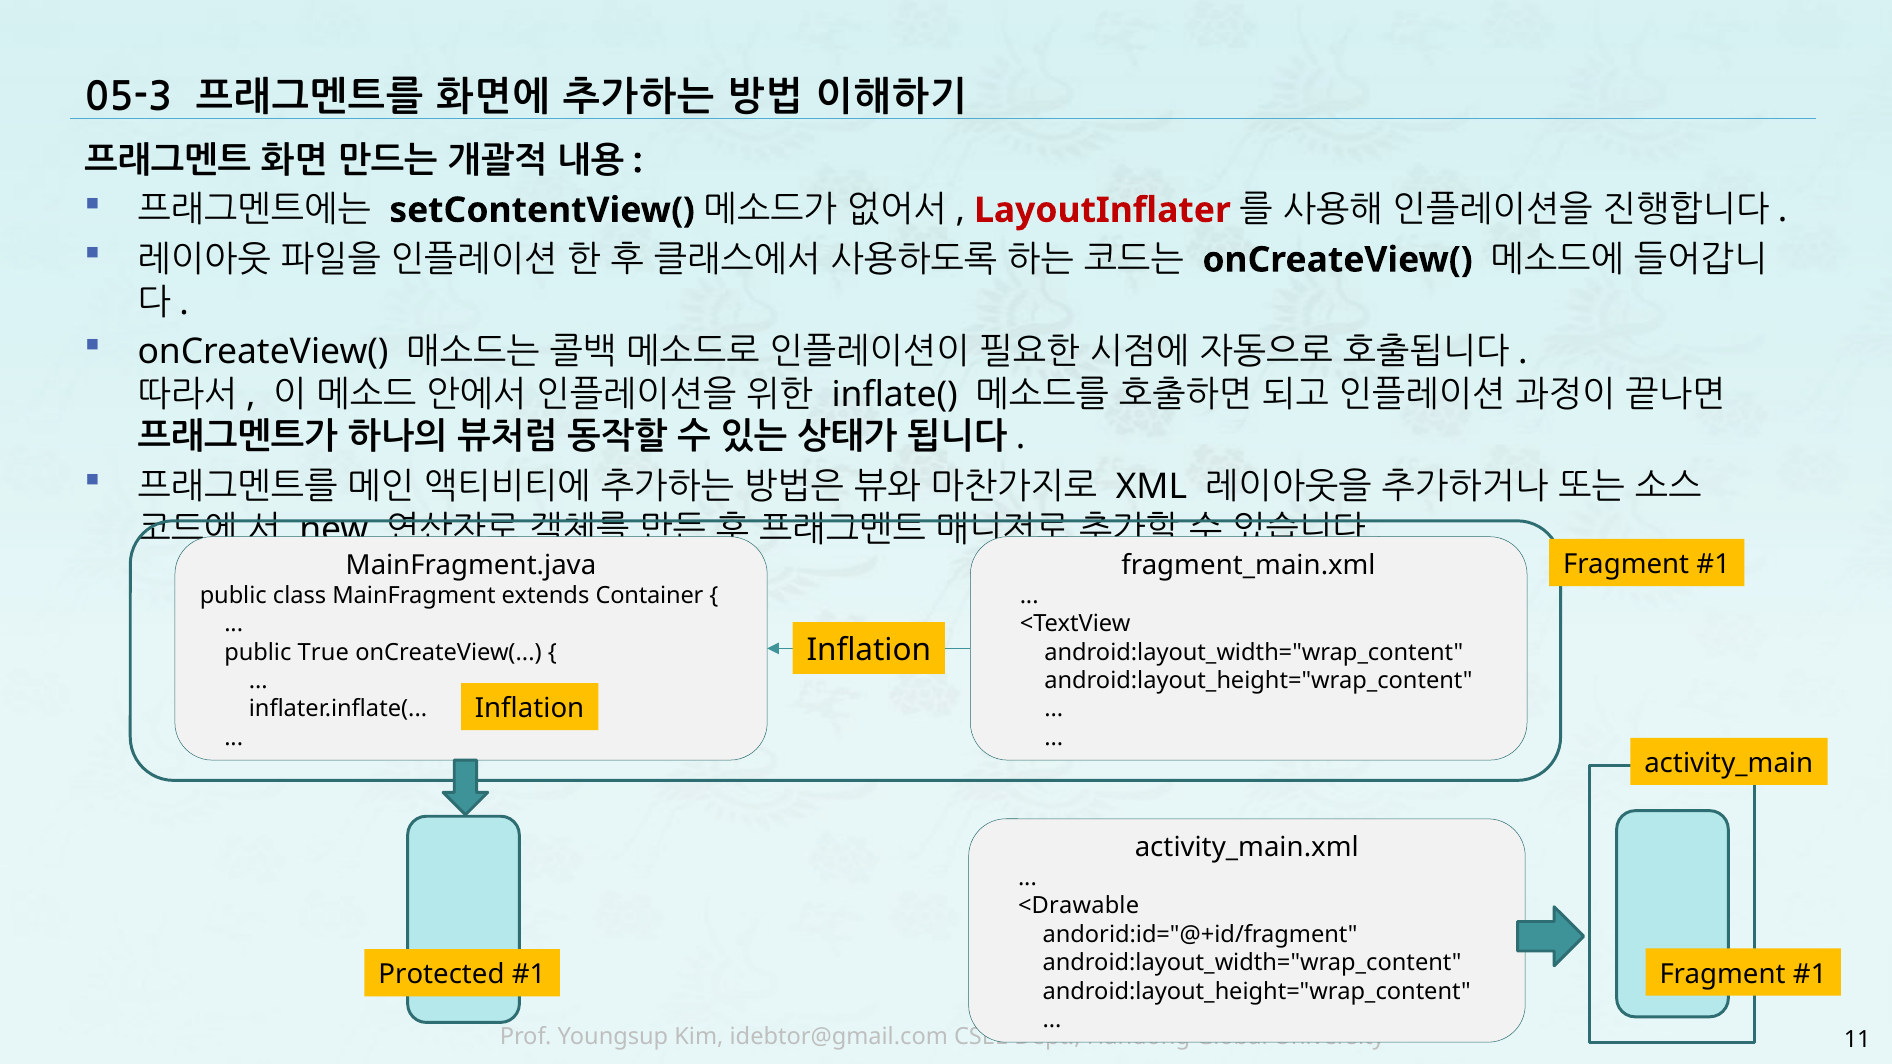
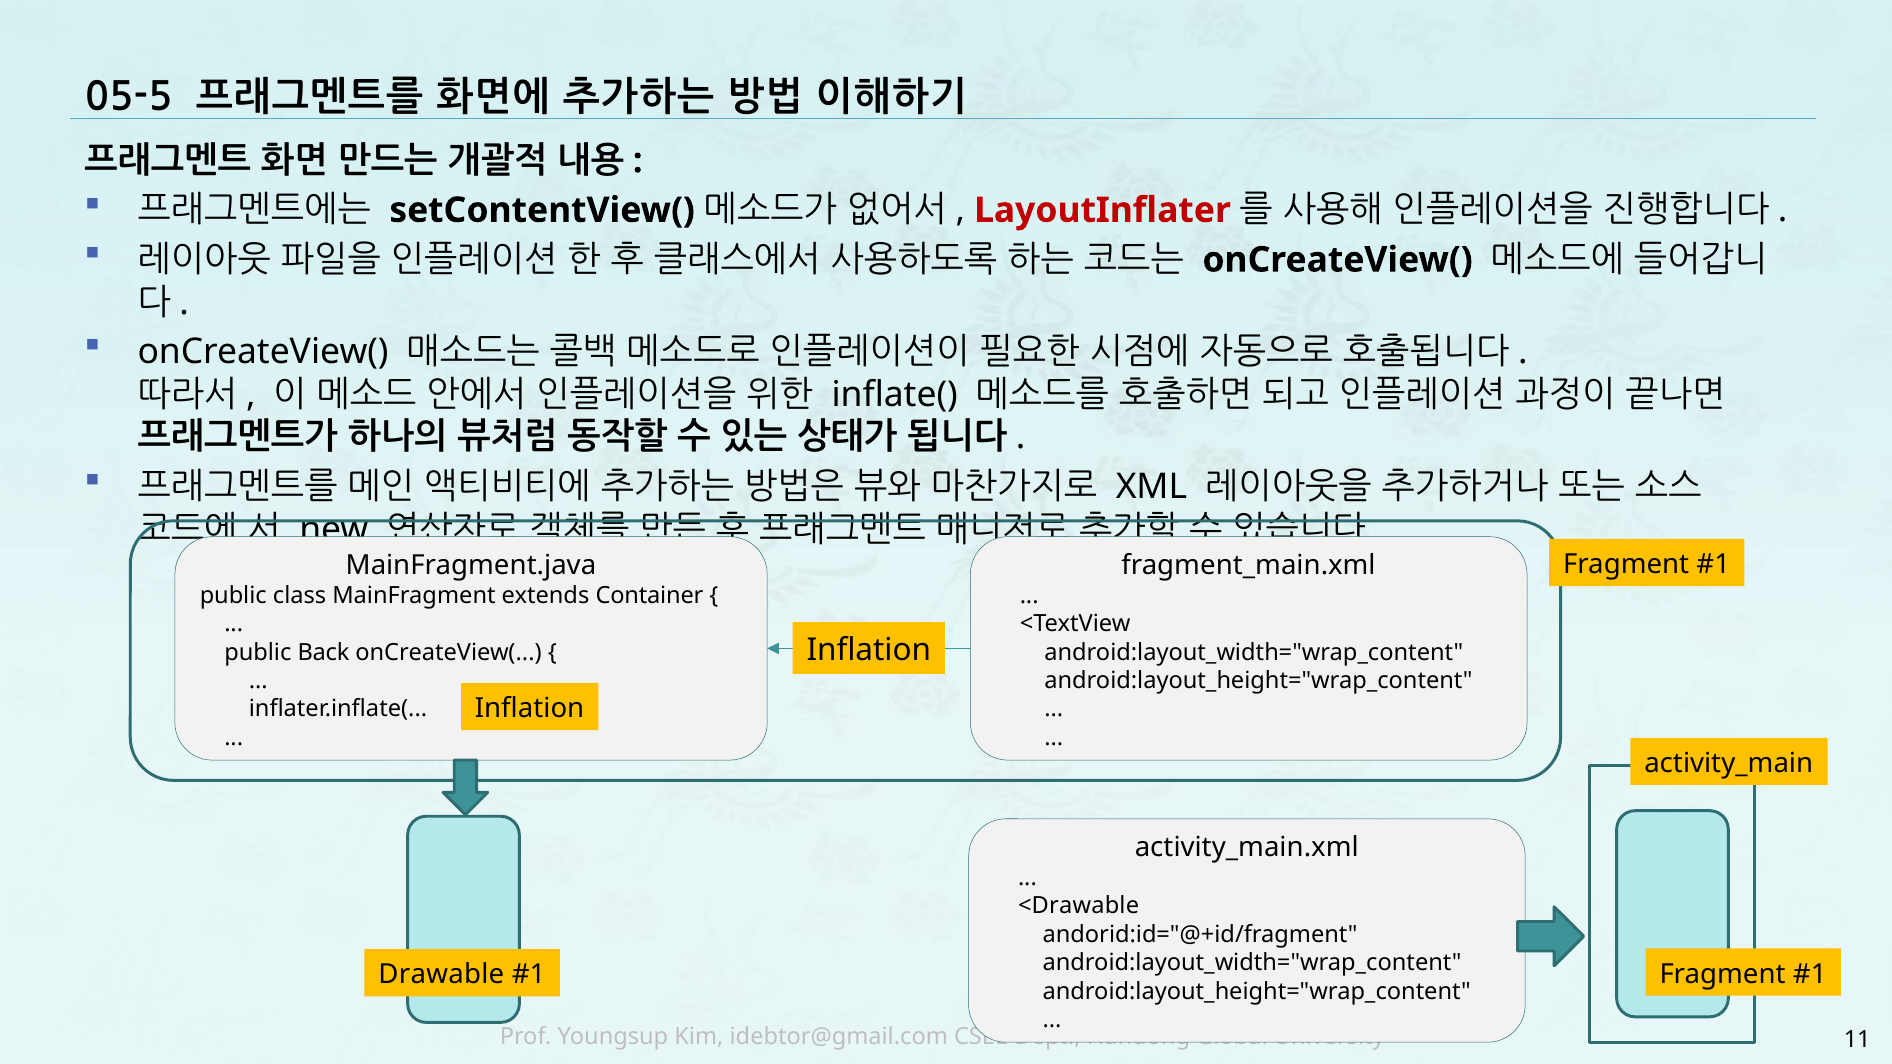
05-3: 05-3 -> 05-5
True: True -> Back
Protected: Protected -> Drawable
